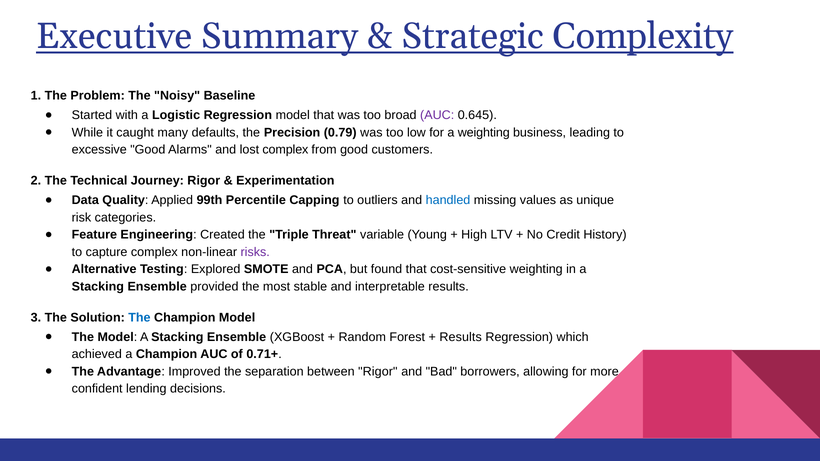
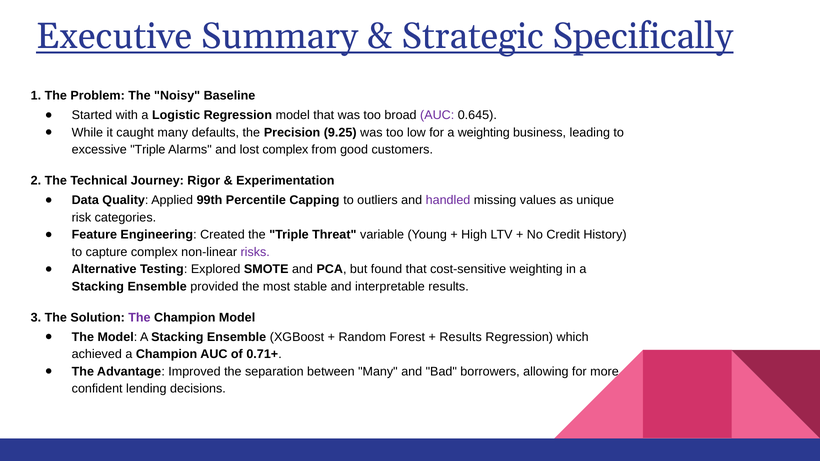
Complexity: Complexity -> Specifically
0.79: 0.79 -> 9.25
excessive Good: Good -> Triple
handled colour: blue -> purple
The at (139, 318) colour: blue -> purple
between Rigor: Rigor -> Many
